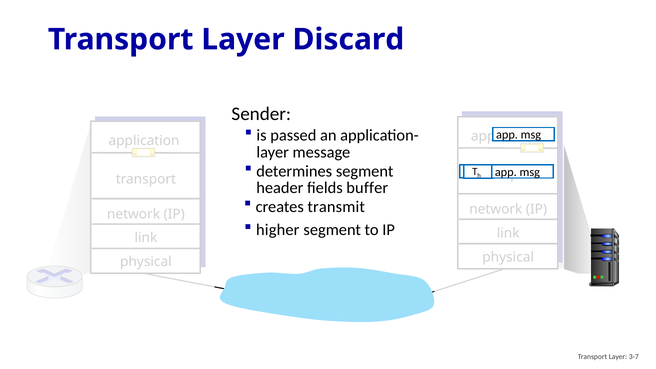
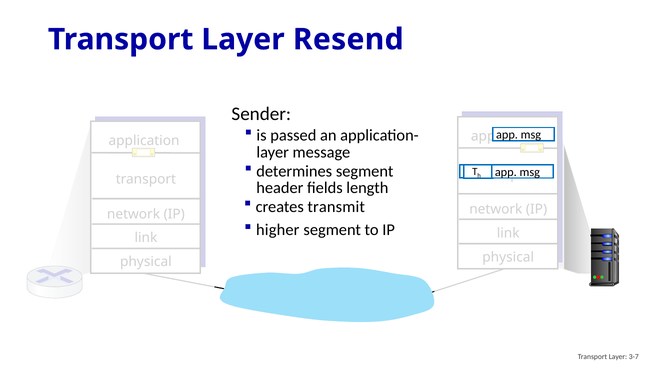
Discard: Discard -> Resend
buffer: buffer -> length
